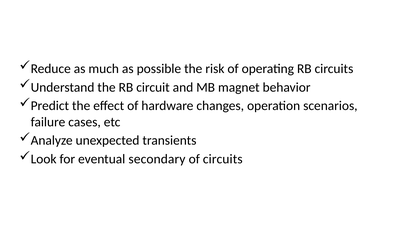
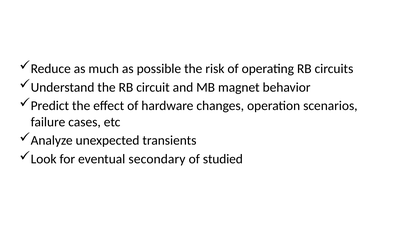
of circuits: circuits -> studied
